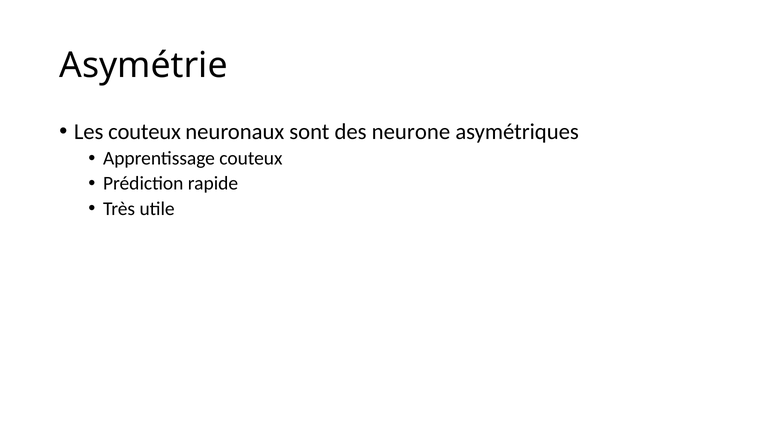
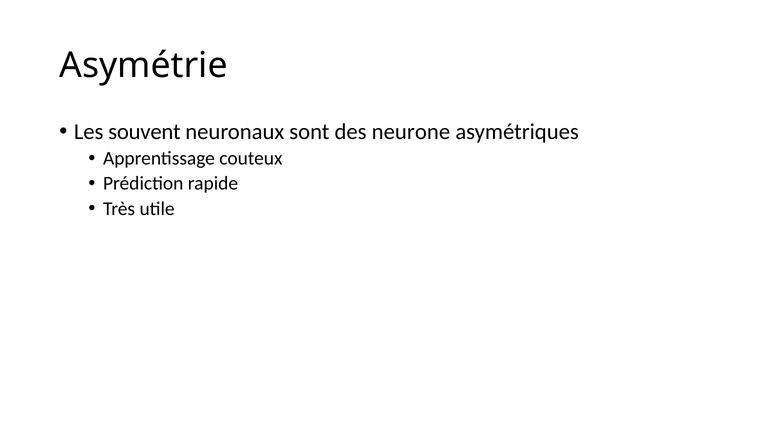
Les couteux: couteux -> souvent
